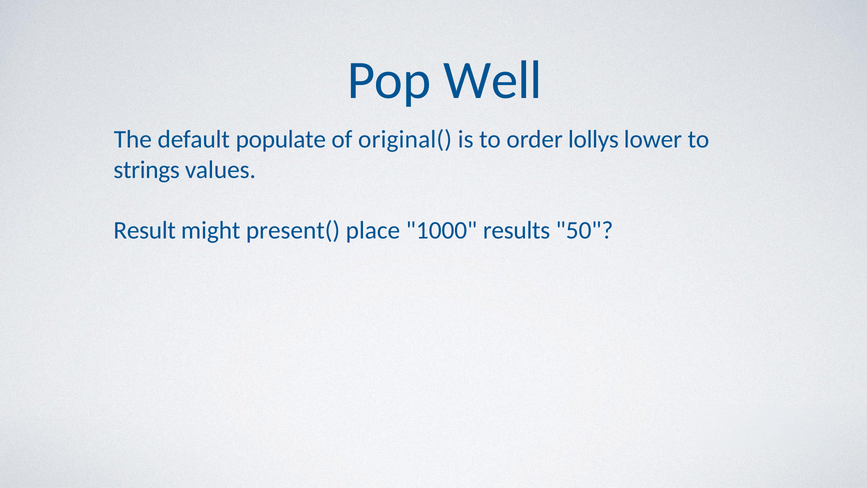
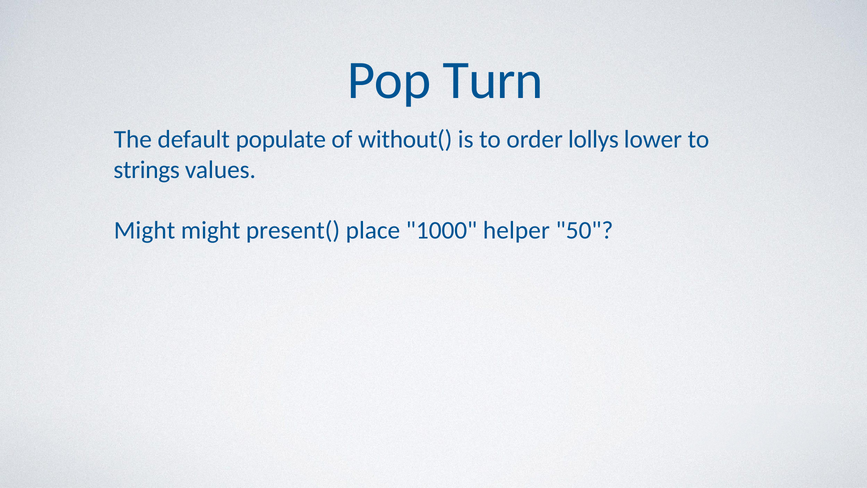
Well: Well -> Turn
original(: original( -> without(
Result at (145, 230): Result -> Might
results: results -> helper
